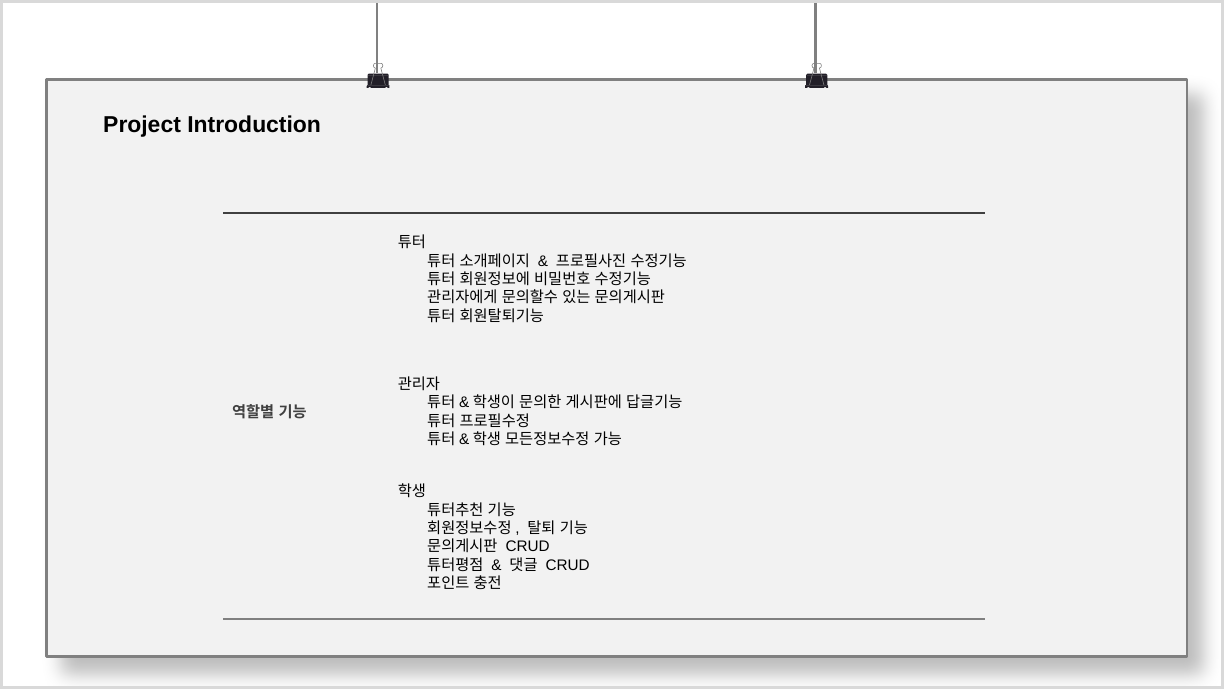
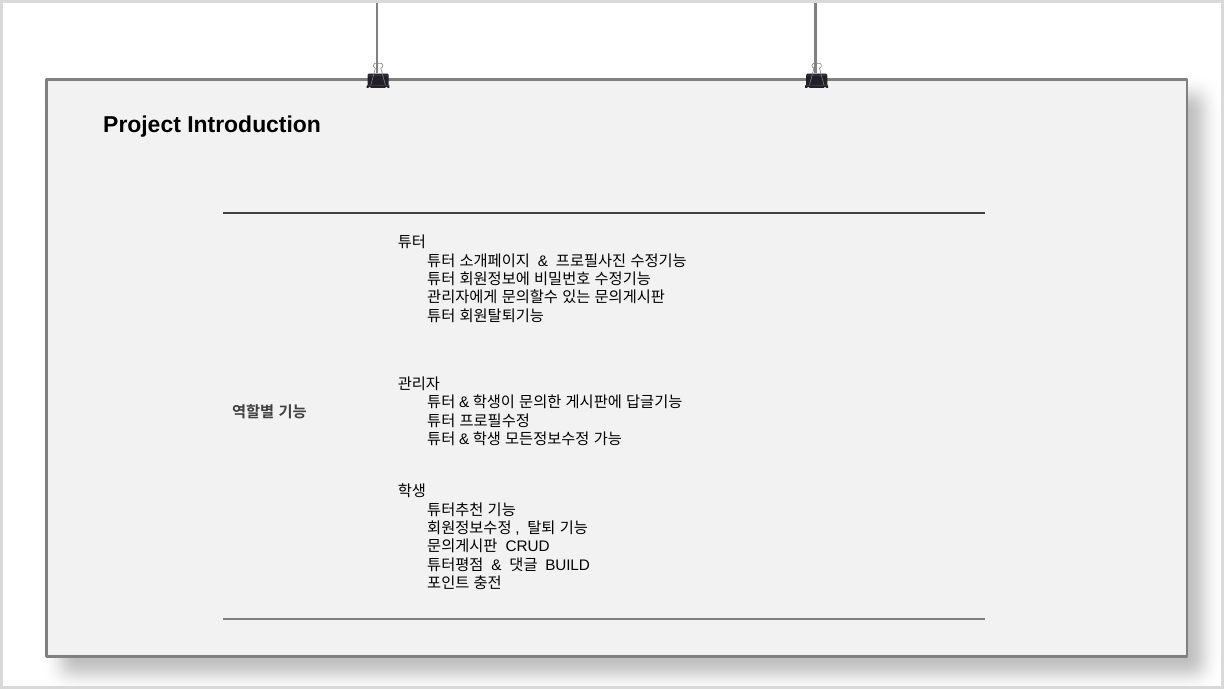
CRUD at (568, 565): CRUD -> BUILD
